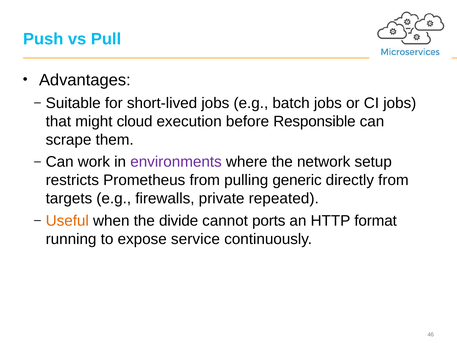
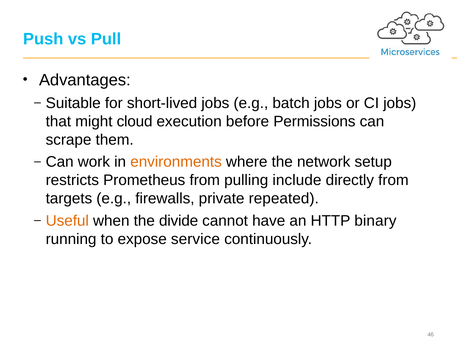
Responsible: Responsible -> Permissions
environments colour: purple -> orange
generic: generic -> include
ports: ports -> have
format: format -> binary
